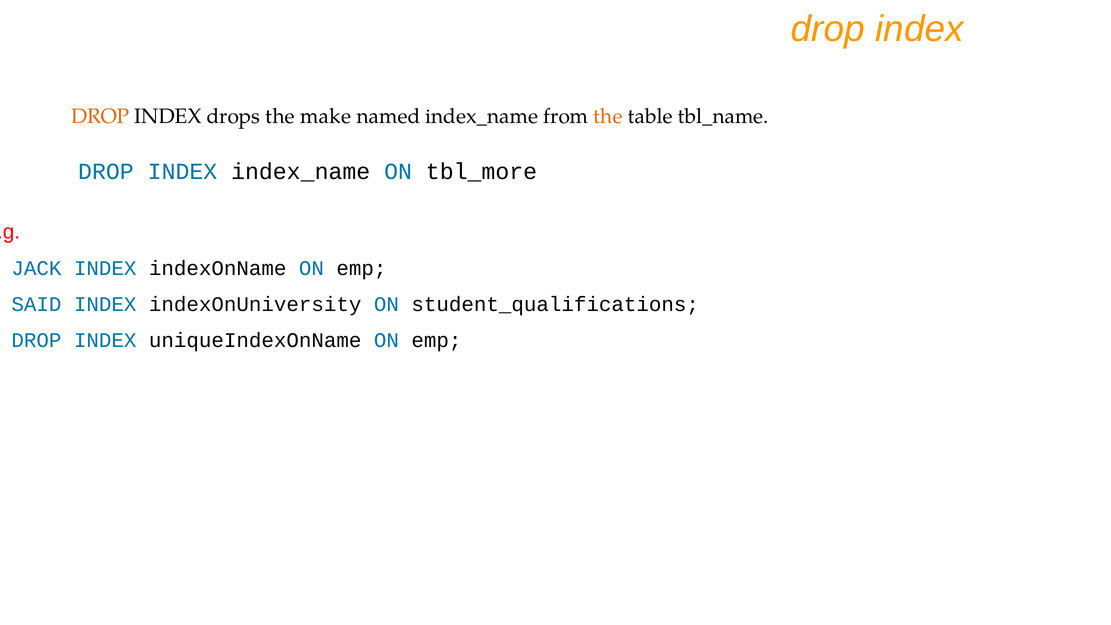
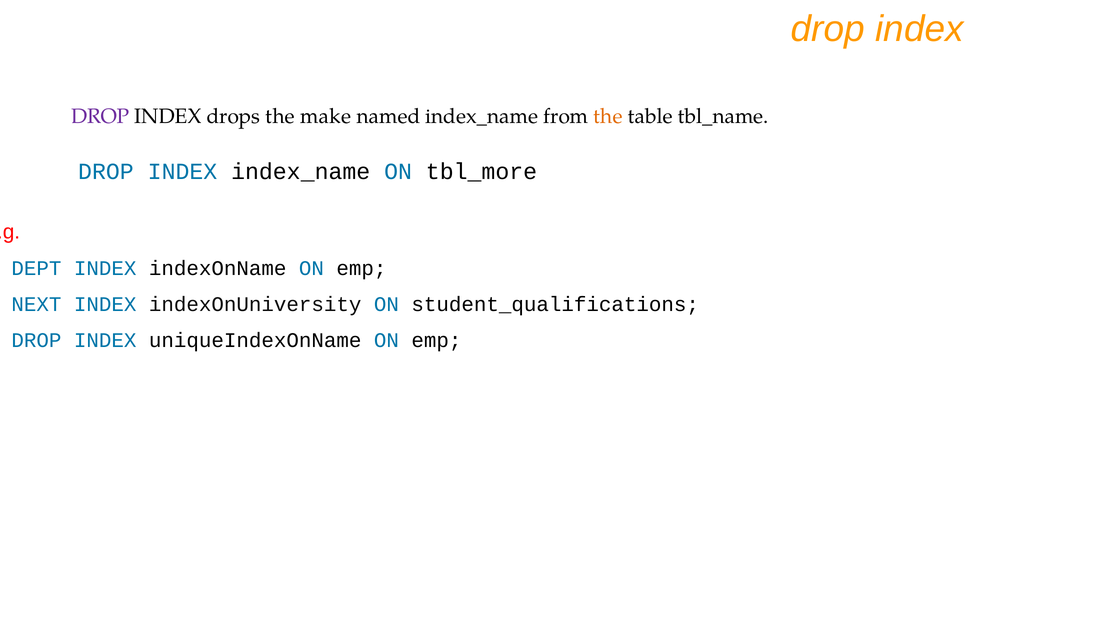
DROP at (100, 117) colour: orange -> purple
JACK: JACK -> DEPT
SAID: SAID -> NEXT
